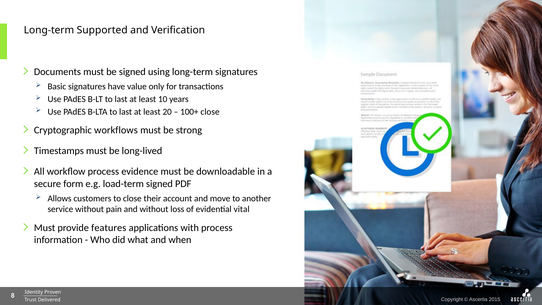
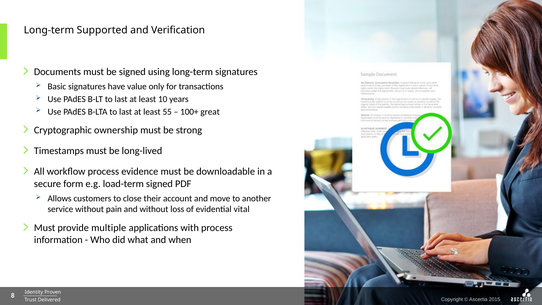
20: 20 -> 55
100+ close: close -> great
workflows: workflows -> ownership
features: features -> multiple
